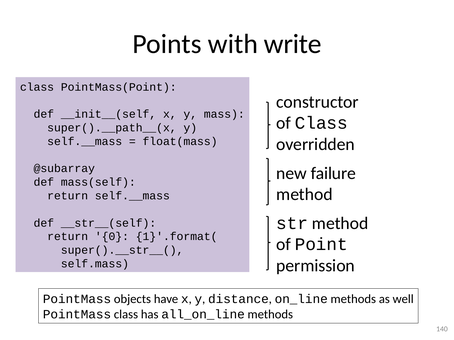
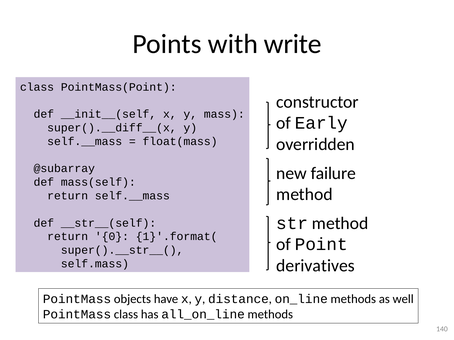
of Class: Class -> Early
super().__path__(x: super().__path__(x -> super().__diff__(x
permission: permission -> derivatives
